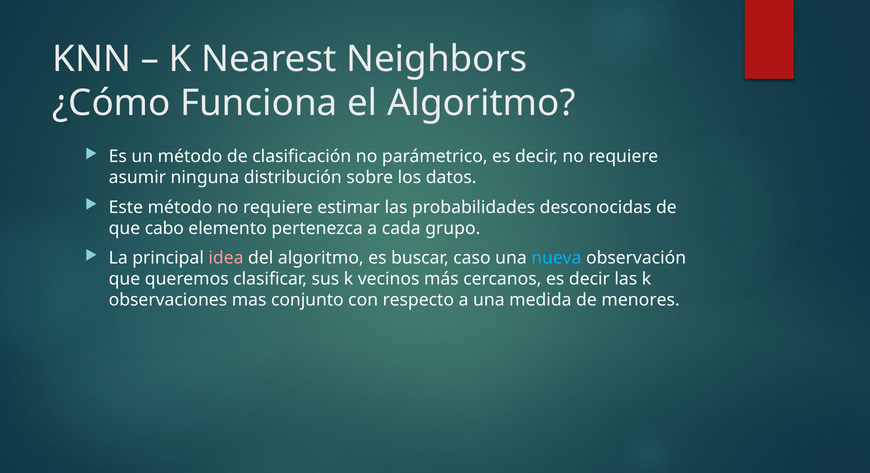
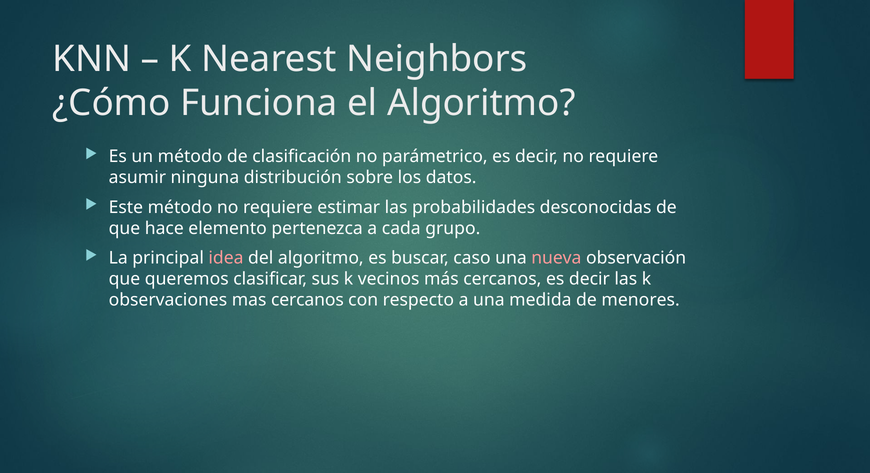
cabo: cabo -> hace
nueva colour: light blue -> pink
mas conjunto: conjunto -> cercanos
